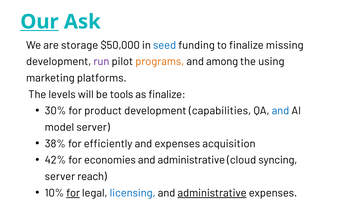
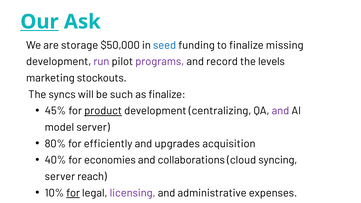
programs colour: orange -> purple
among: among -> record
using: using -> levels
platforms: platforms -> stockouts
levels: levels -> syncs
tools: tools -> such
30%: 30% -> 45%
product underline: none -> present
capabilities: capabilities -> centralizing
and at (280, 111) colour: blue -> purple
38%: 38% -> 80%
and expenses: expenses -> upgrades
42%: 42% -> 40%
administrative at (191, 160): administrative -> collaborations
licensing colour: blue -> purple
administrative at (212, 193) underline: present -> none
